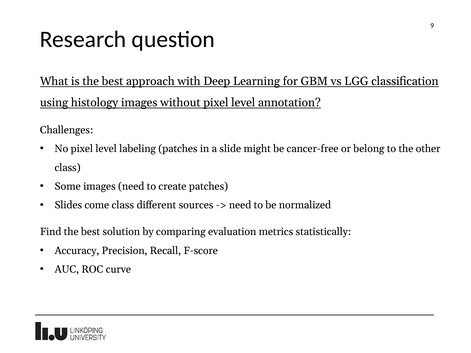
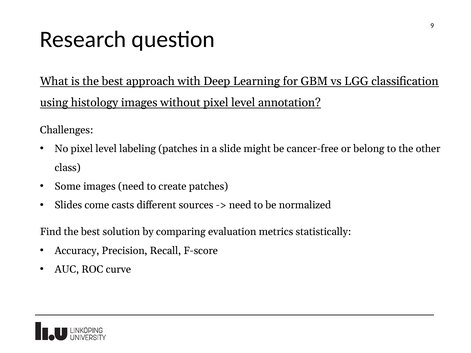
come class: class -> casts
